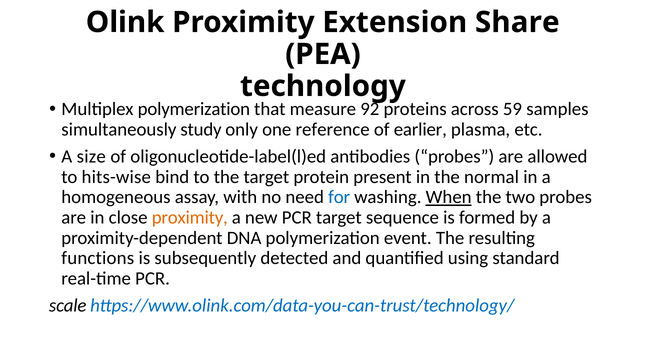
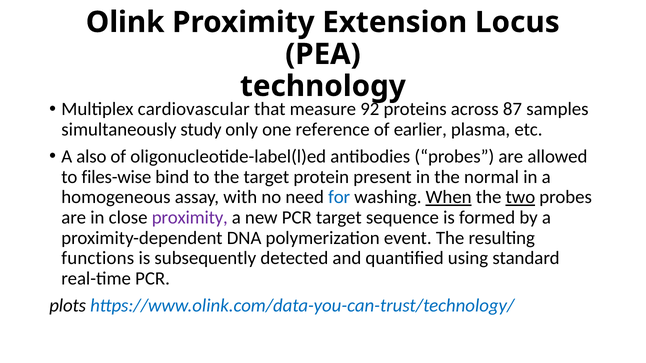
Share: Share -> Locus
Multiplex polymerization: polymerization -> cardiovascular
59: 59 -> 87
size: size -> also
hits-wise: hits-wise -> files-wise
two underline: none -> present
proximity at (190, 218) colour: orange -> purple
scale: scale -> plots
